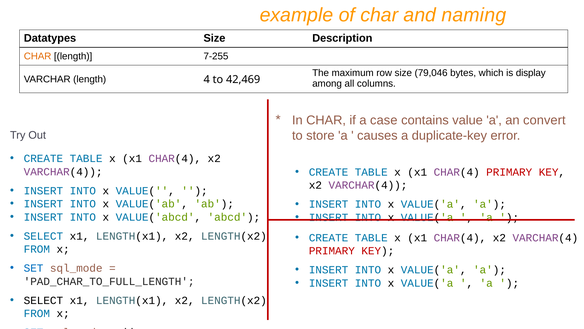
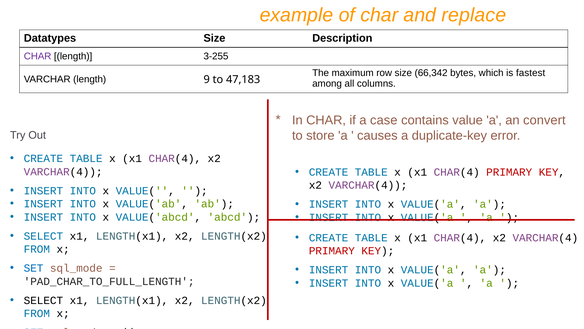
naming: naming -> replace
CHAR at (38, 56) colour: orange -> purple
7-255: 7-255 -> 3-255
79,046: 79,046 -> 66,342
display: display -> fastest
4: 4 -> 9
42,469: 42,469 -> 47,183
